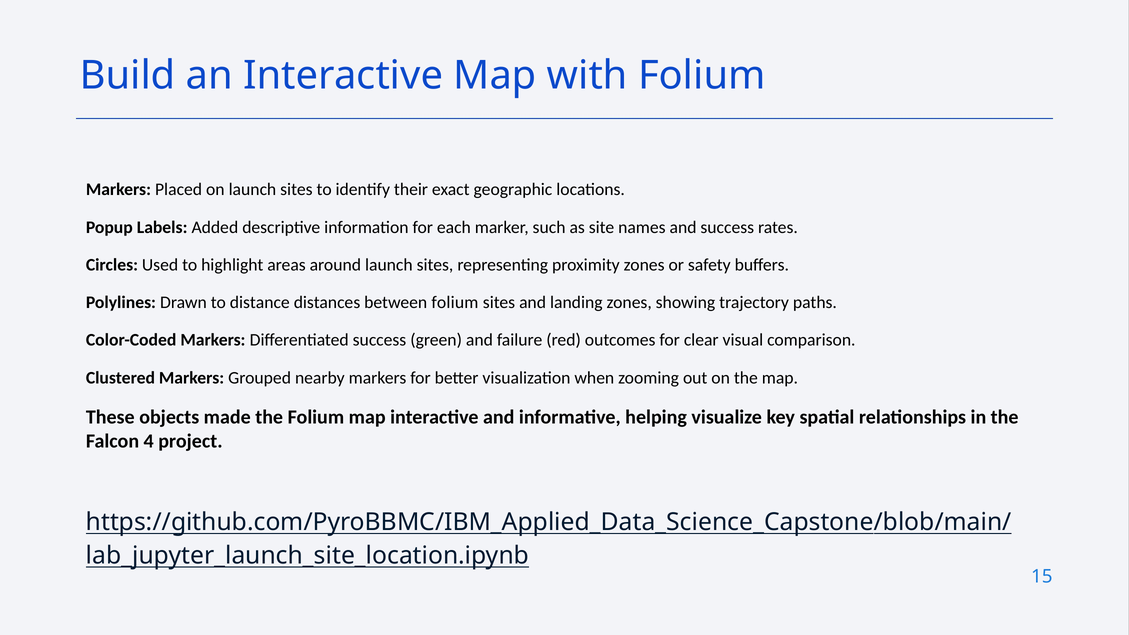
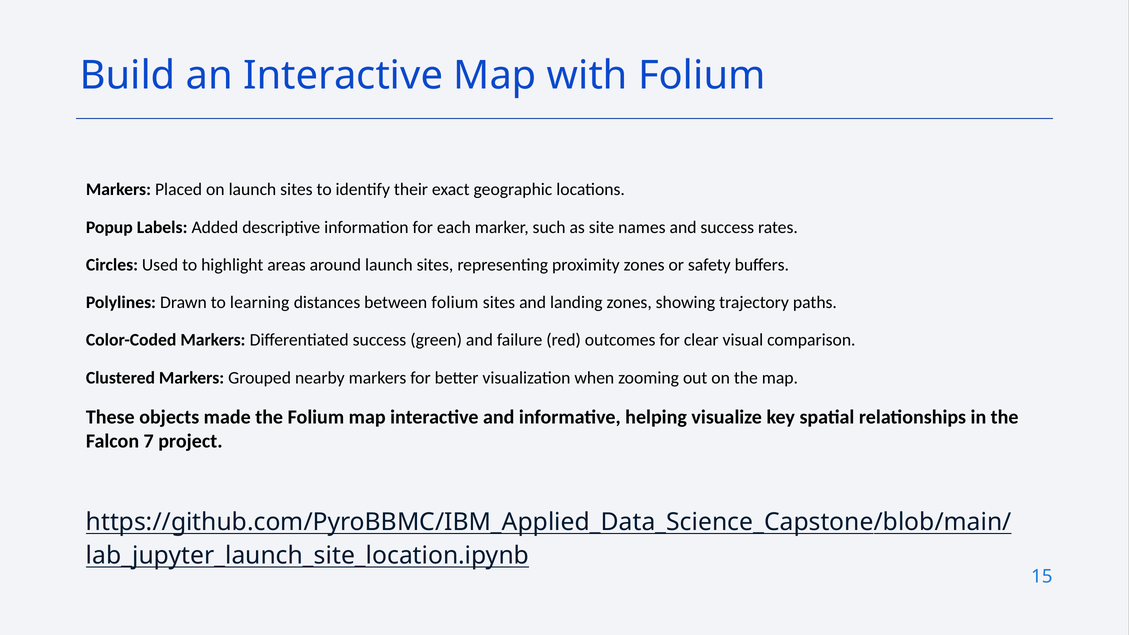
distance: distance -> learning
4: 4 -> 7
